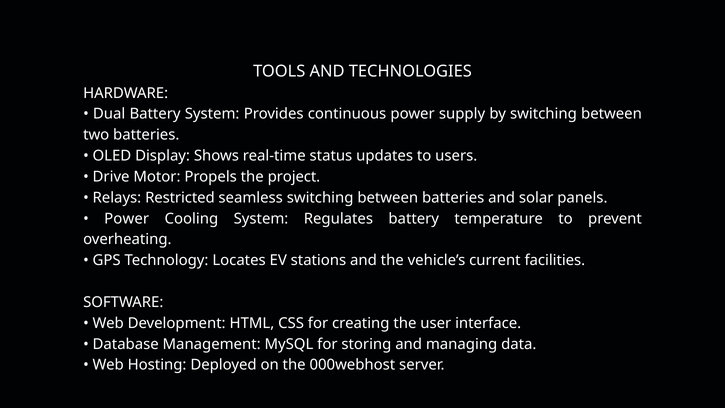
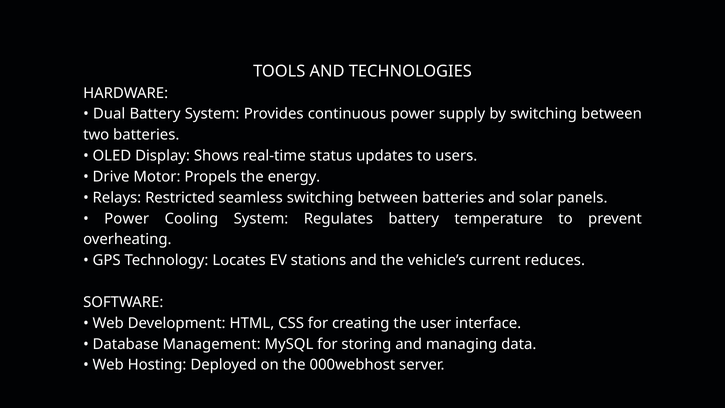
project: project -> energy
facilities: facilities -> reduces
